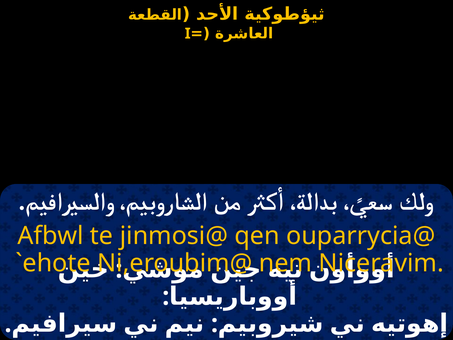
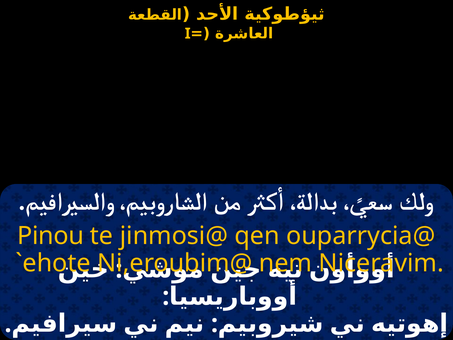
Afbwl: Afbwl -> Pinou
